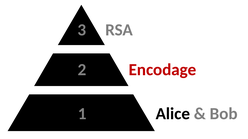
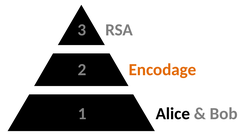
Encodage colour: red -> orange
